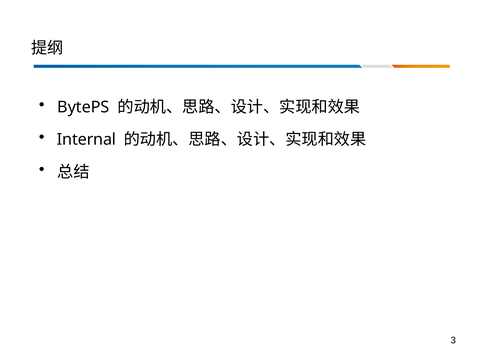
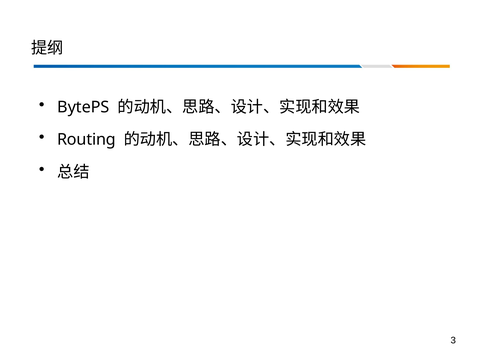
Internal: Internal -> Routing
